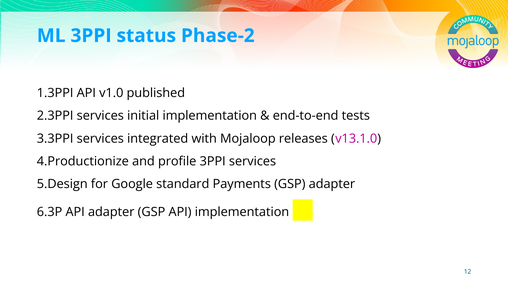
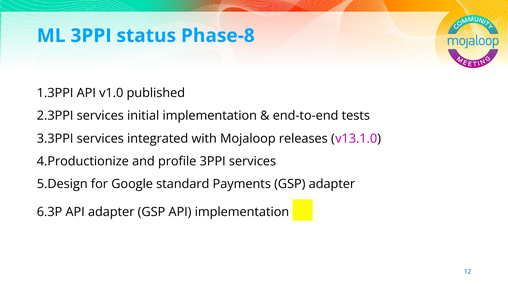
Phase-2: Phase-2 -> Phase-8
